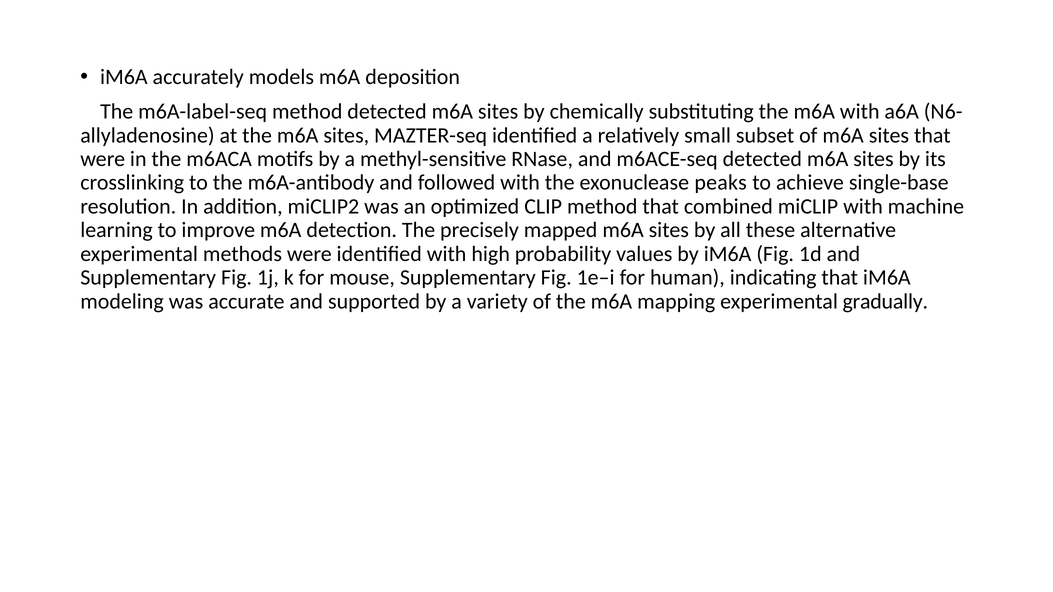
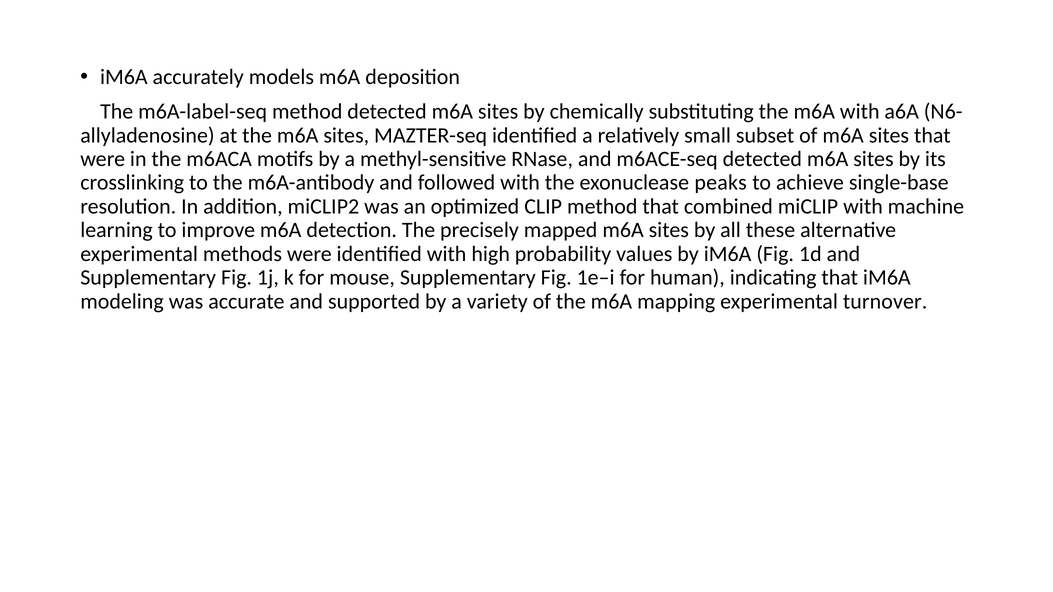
gradually: gradually -> turnover
